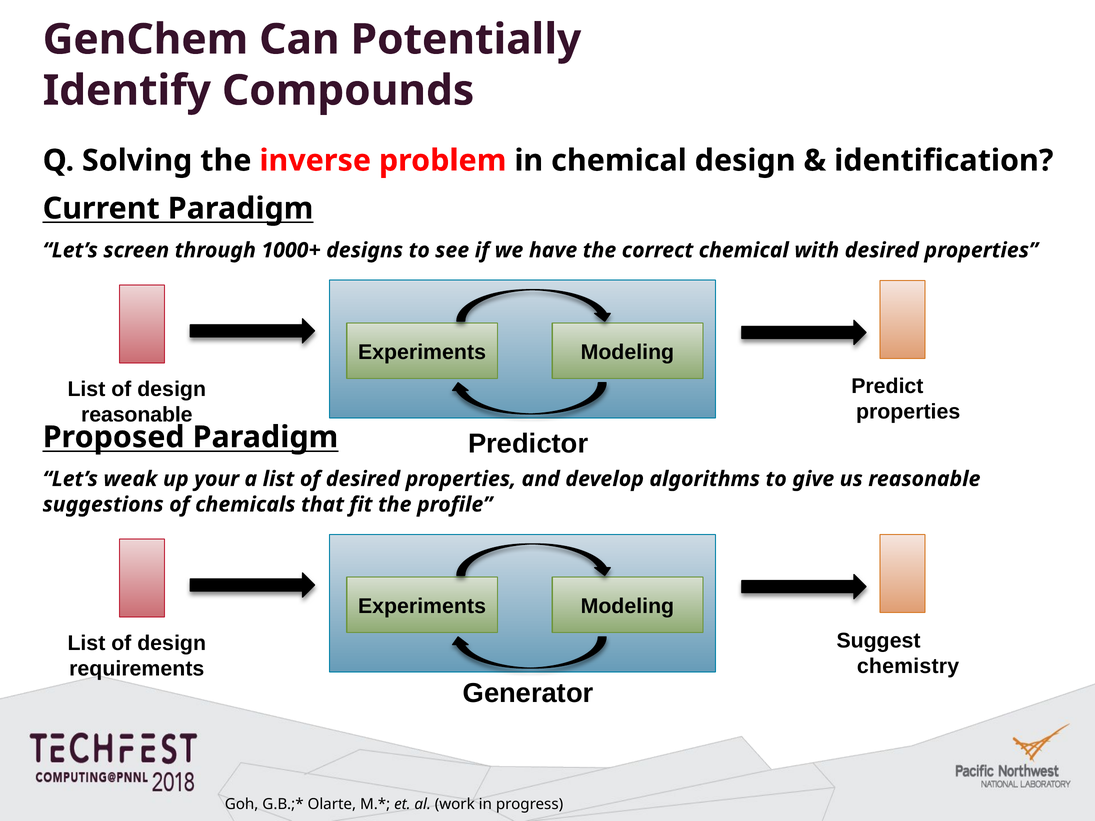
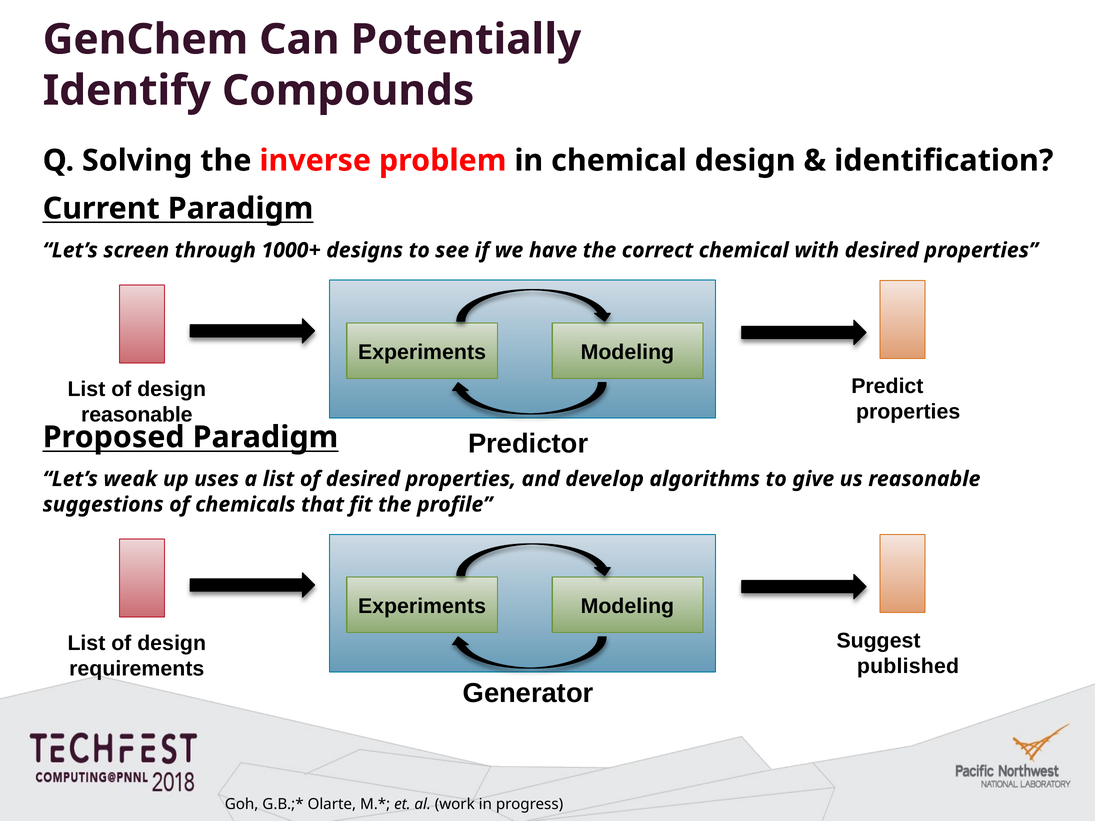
your: your -> uses
chemistry: chemistry -> published
